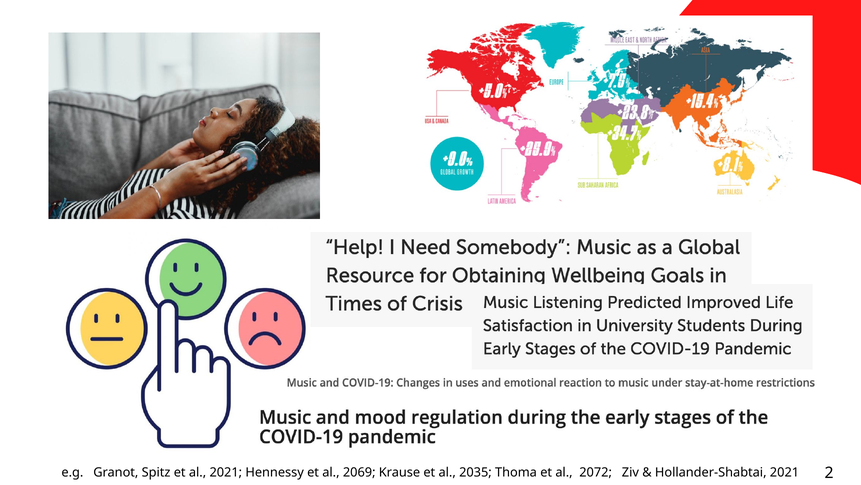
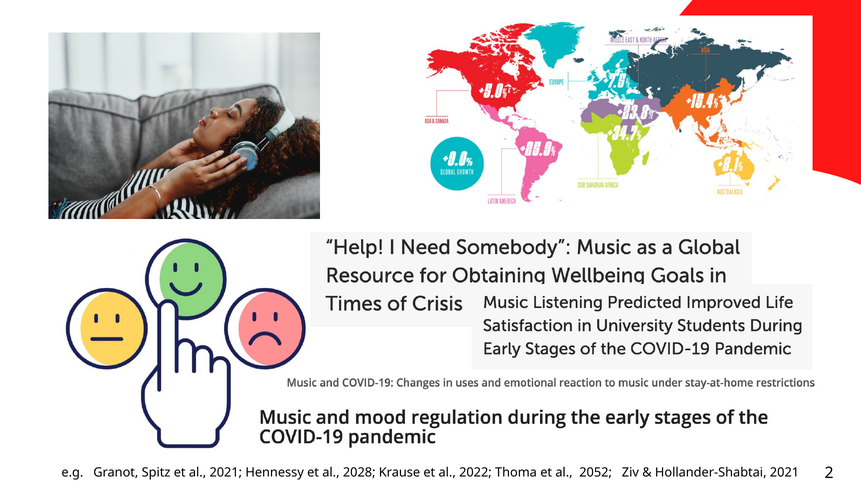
2069: 2069 -> 2028
2035: 2035 -> 2022
2072: 2072 -> 2052
